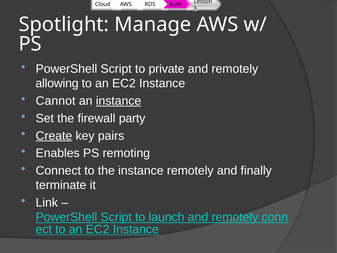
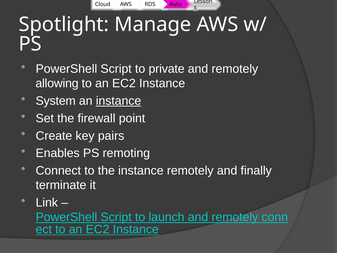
Cannot: Cannot -> System
party: party -> point
Create underline: present -> none
